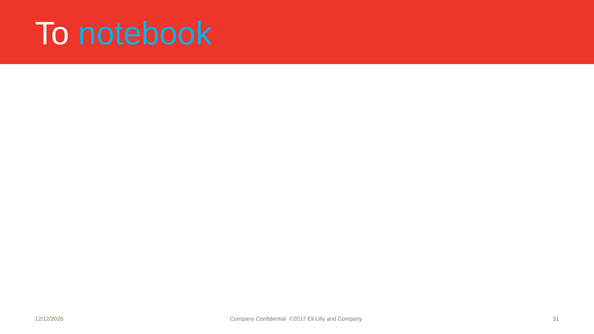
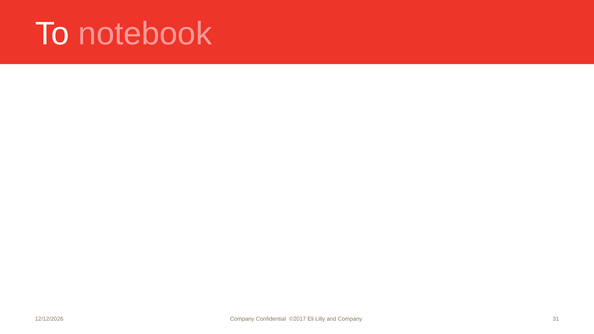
notebook colour: light blue -> pink
